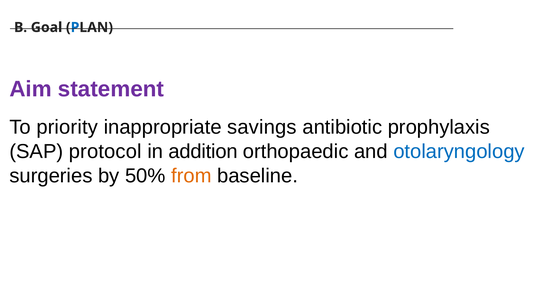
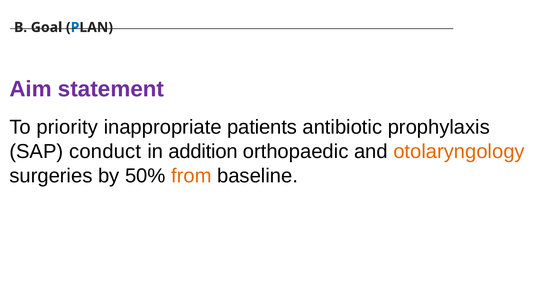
savings: savings -> patients
protocol: protocol -> conduct
otolaryngology colour: blue -> orange
